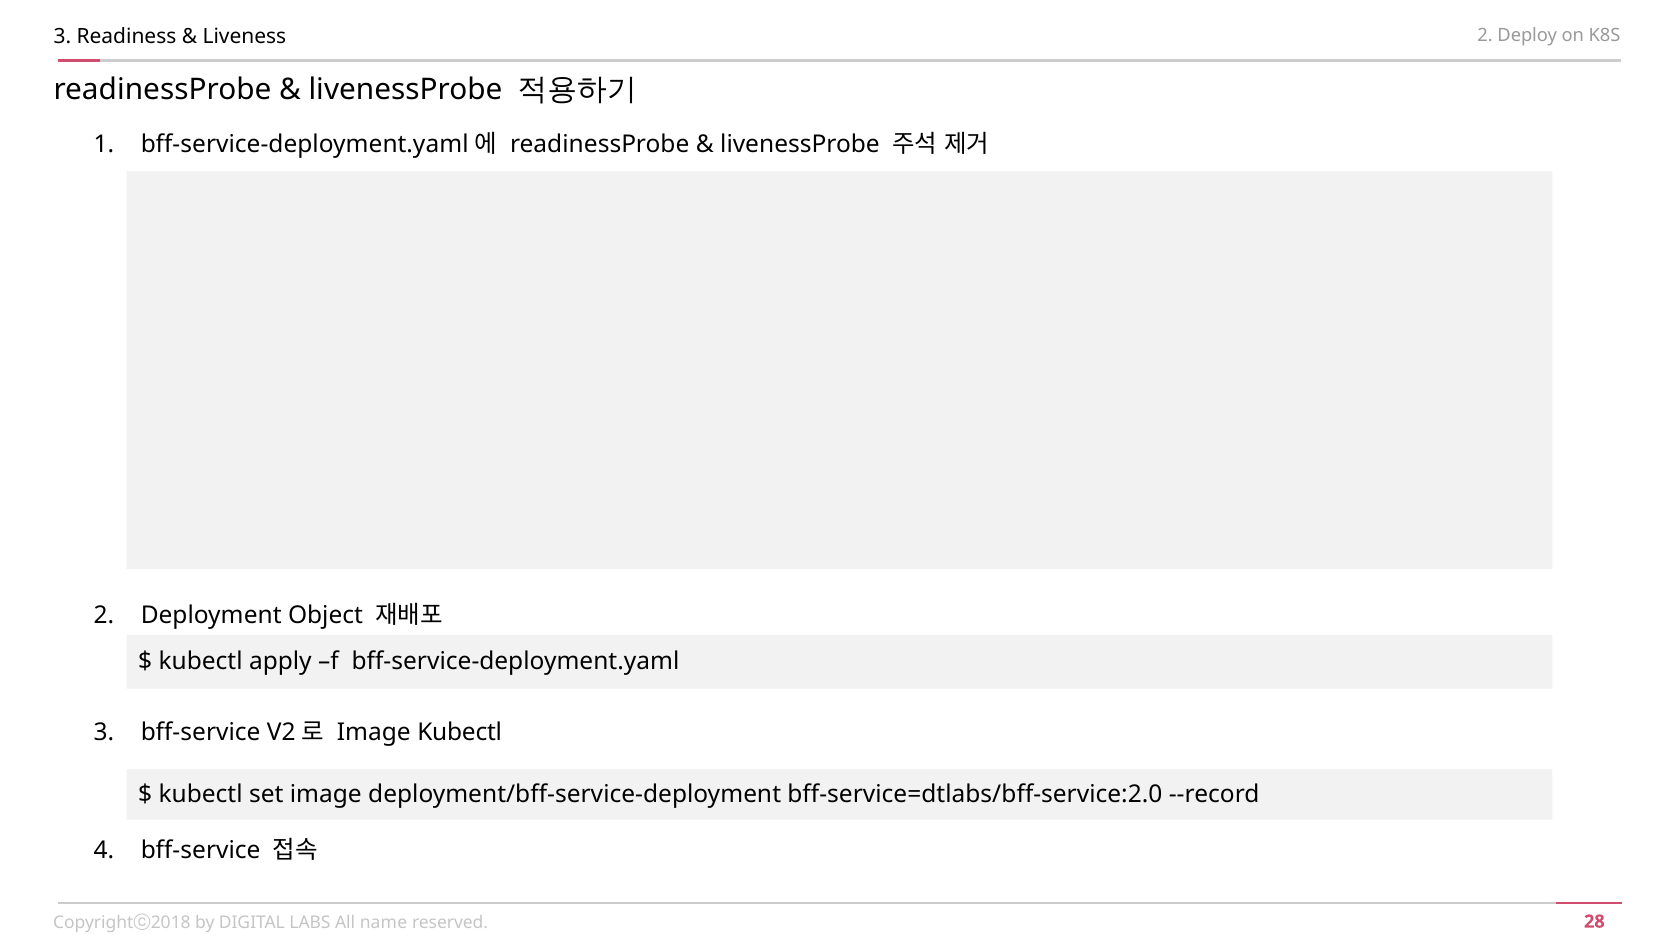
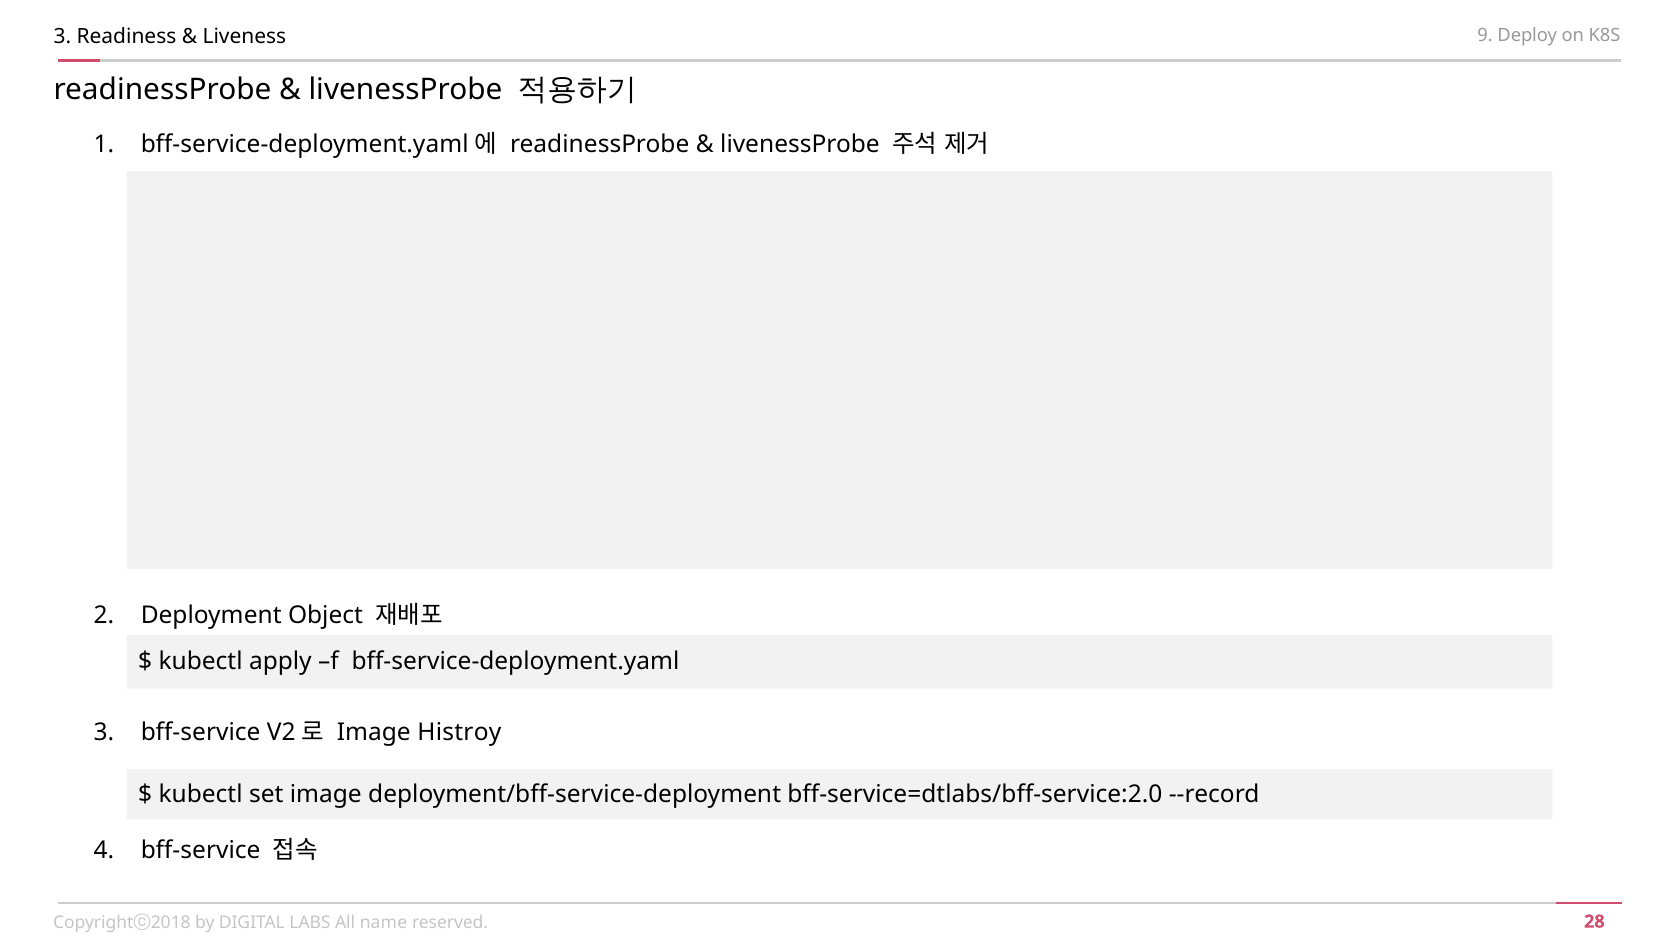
Liveness 2: 2 -> 9
Image Kubectl: Kubectl -> Histroy
